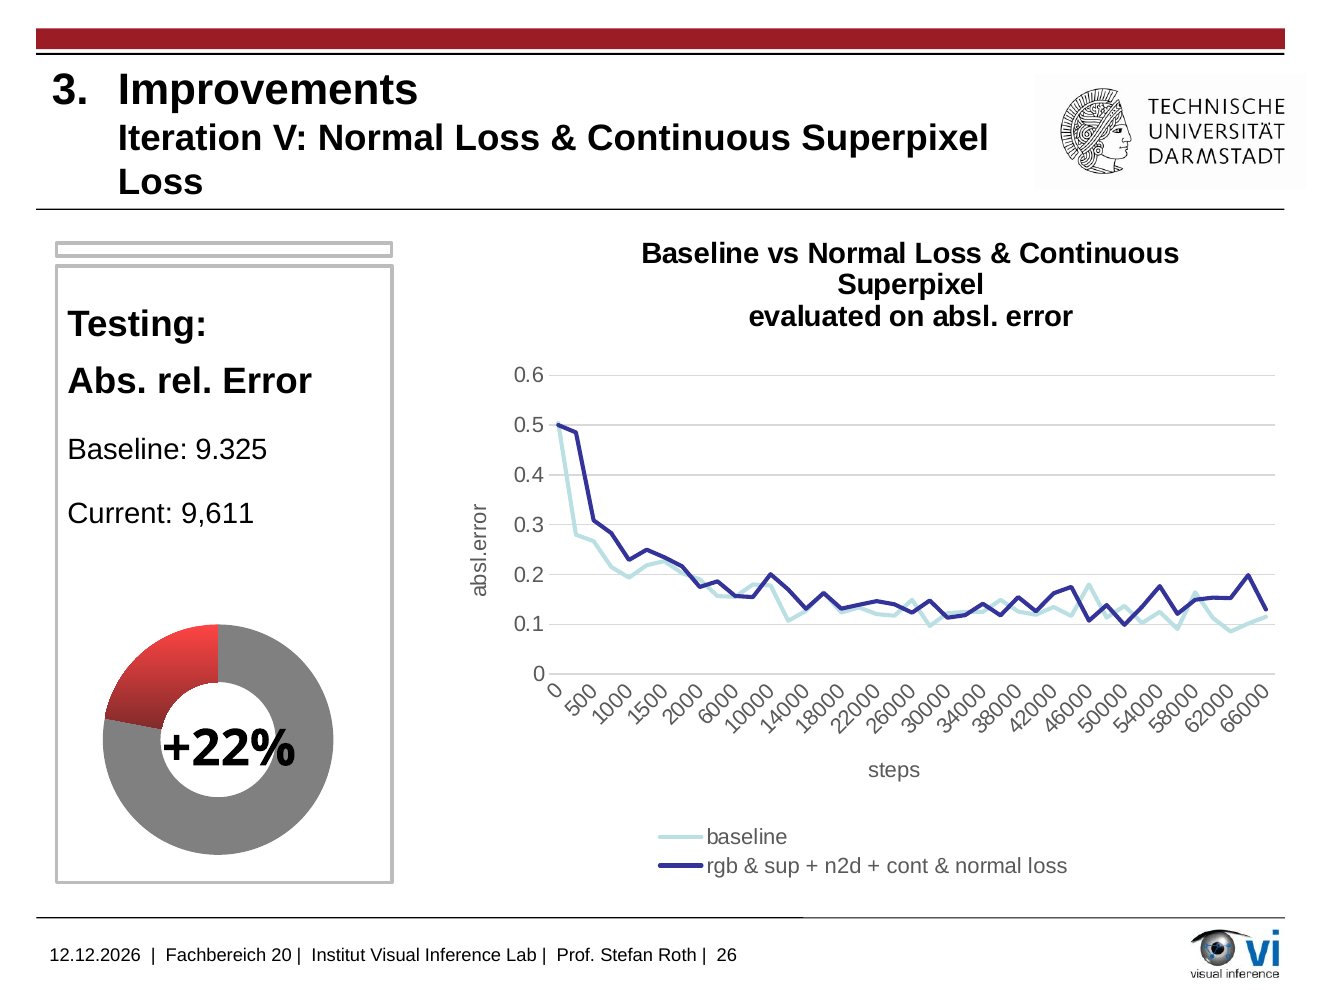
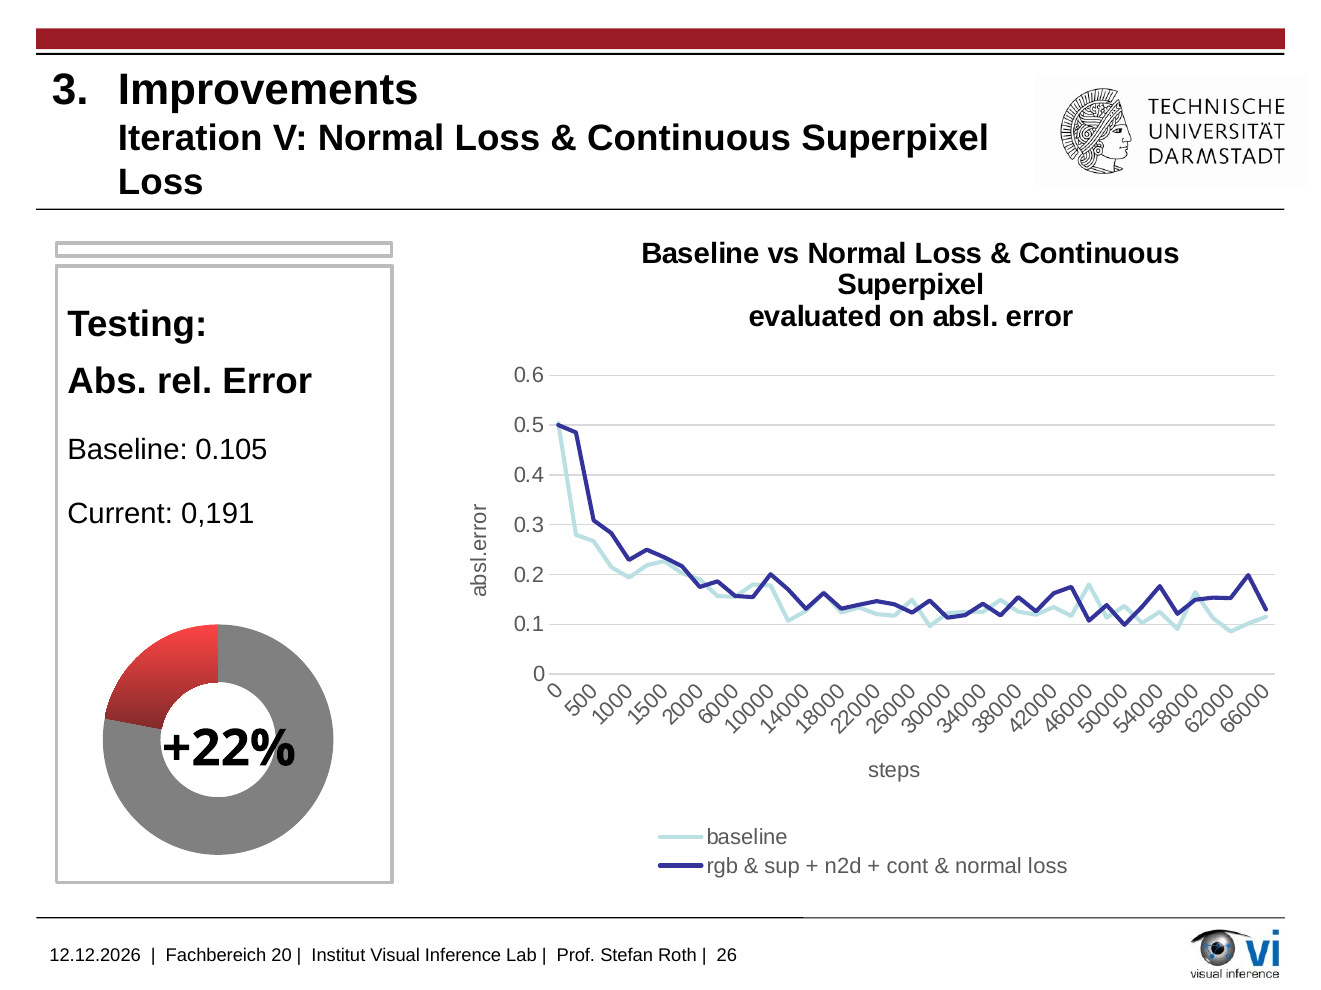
9.325: 9.325 -> 0.105
9,611: 9,611 -> 0,191
